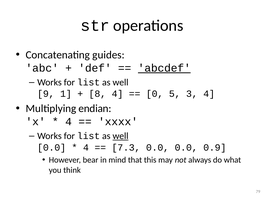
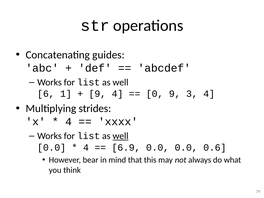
abcdef underline: present -> none
9: 9 -> 6
8 at (97, 94): 8 -> 9
0 5: 5 -> 9
endian: endian -> strides
7.3: 7.3 -> 6.9
0.9: 0.9 -> 0.6
